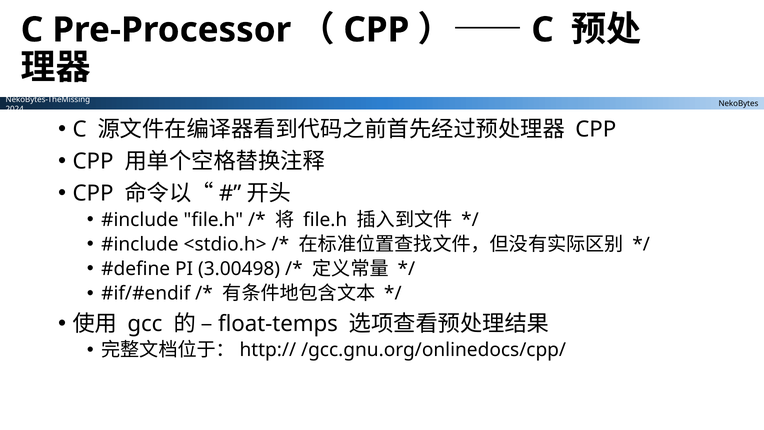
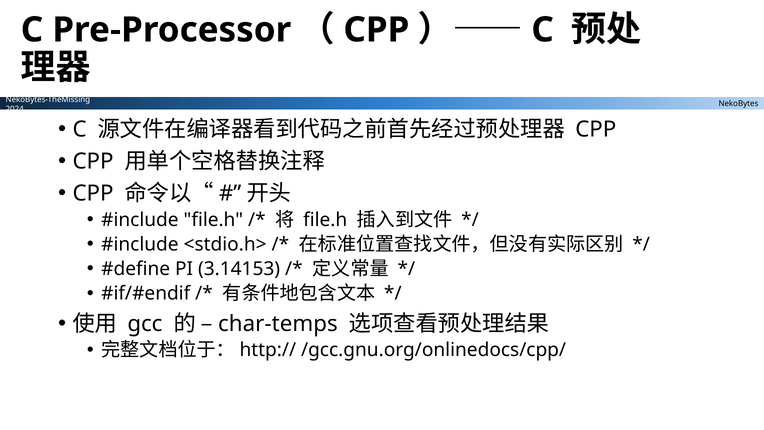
3.00498: 3.00498 -> 3.14153
float-temps: float-temps -> char-temps
